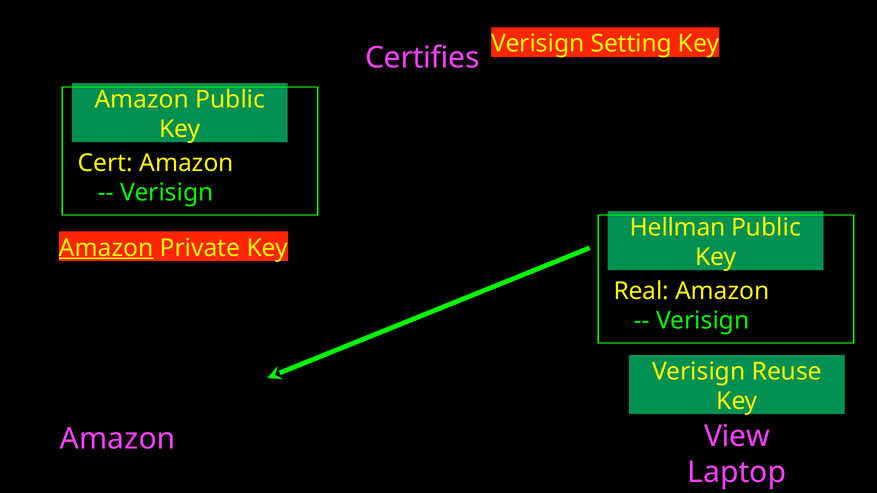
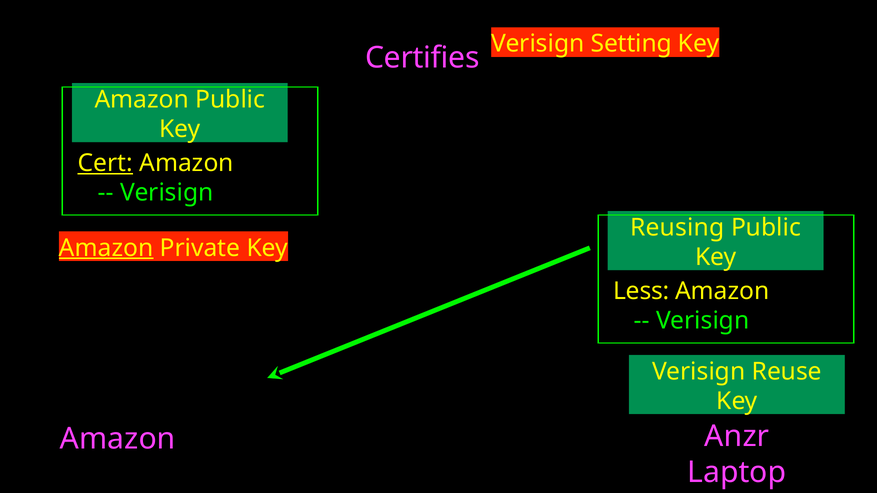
Cert underline: none -> present
Hellman: Hellman -> Reusing
Real: Real -> Less
View: View -> Anzr
